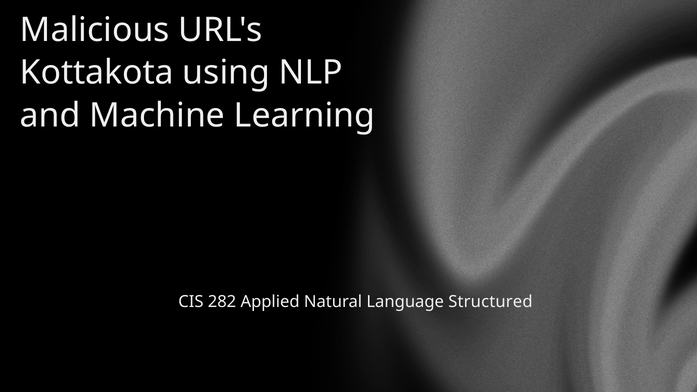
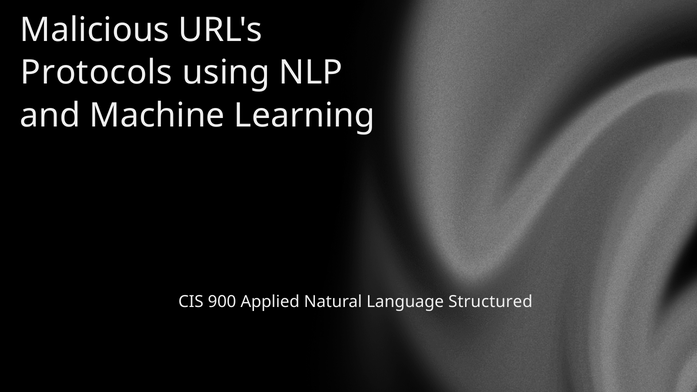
Kottakota: Kottakota -> Protocols
282: 282 -> 900
